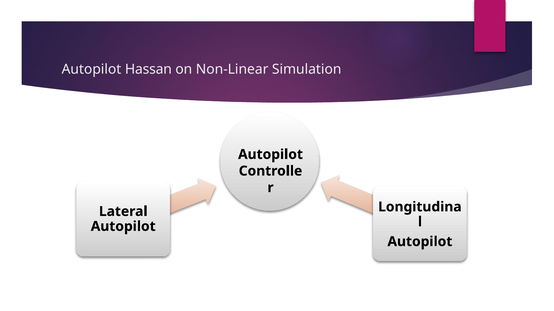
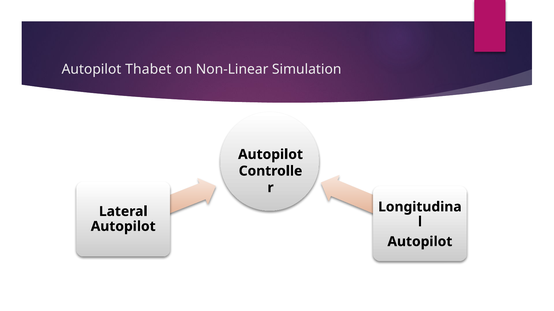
Hassan: Hassan -> Thabet
